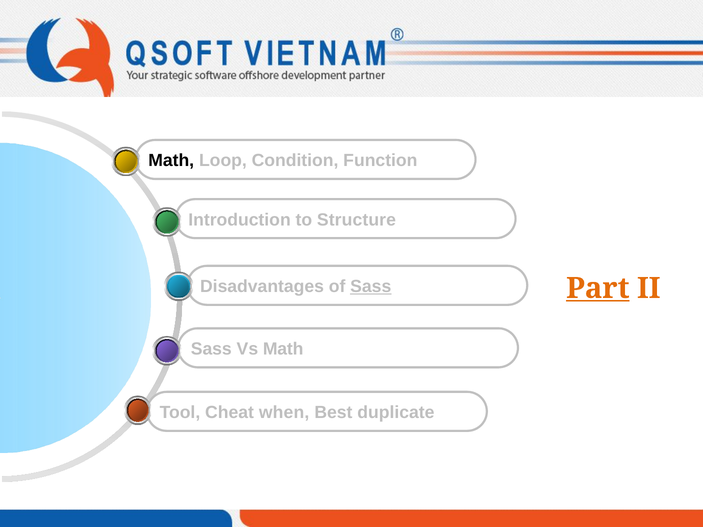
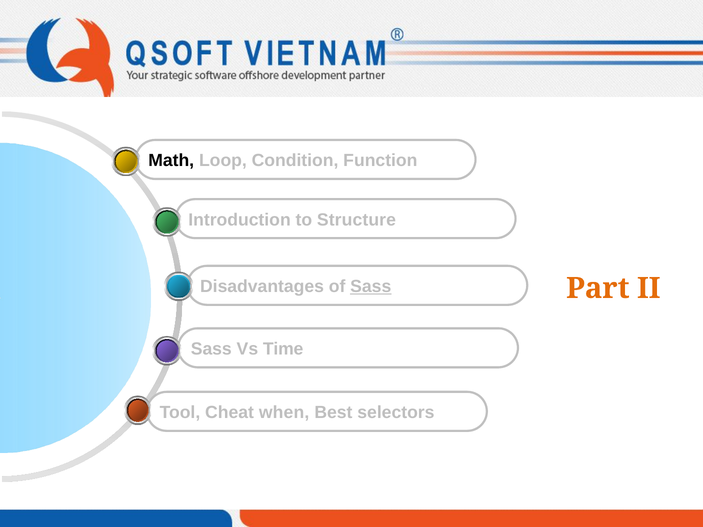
Part underline: present -> none
Vs Math: Math -> Time
duplicate: duplicate -> selectors
